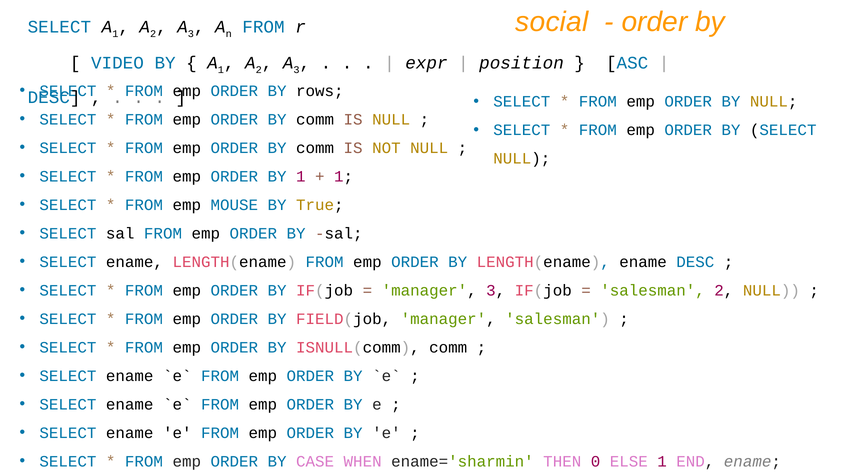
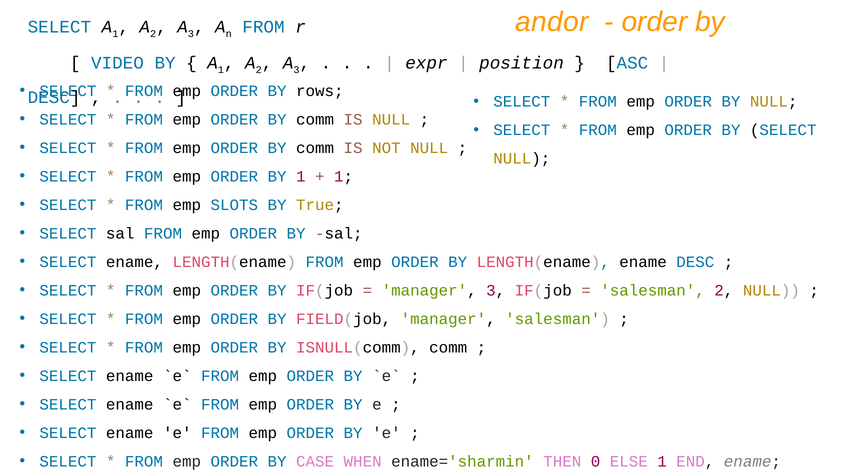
social: social -> andor
MOUSE: MOUSE -> SLOTS
